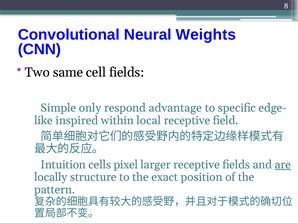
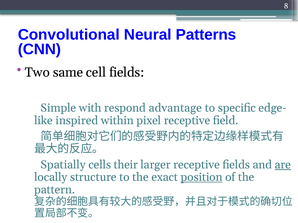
Weights: Weights -> Patterns
only: only -> with
local: local -> pixel
Intuition: Intuition -> Spatially
pixel: pixel -> their
position underline: none -> present
